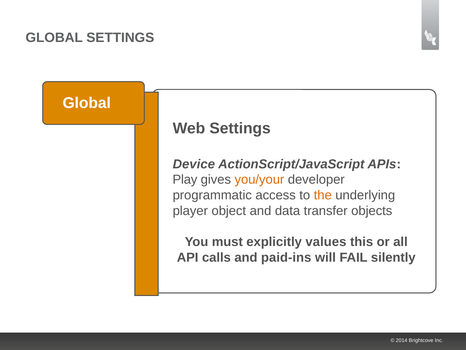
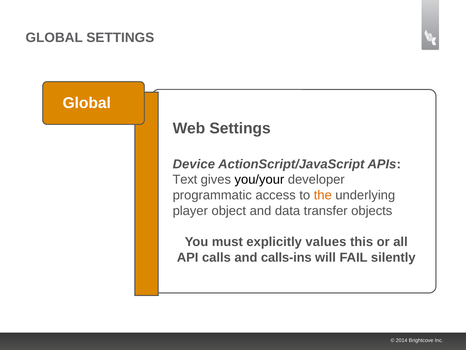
Play: Play -> Text
you/your colour: orange -> black
paid-ins: paid-ins -> calls-ins
